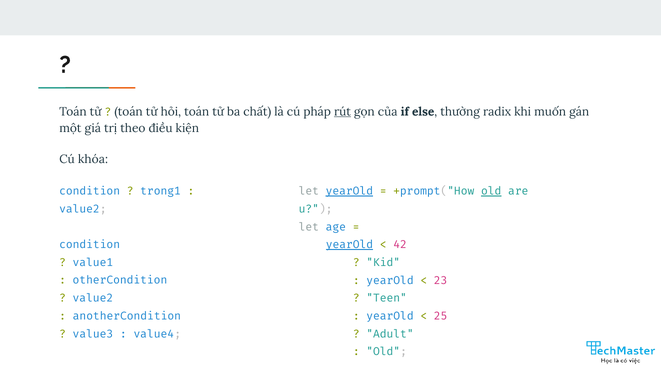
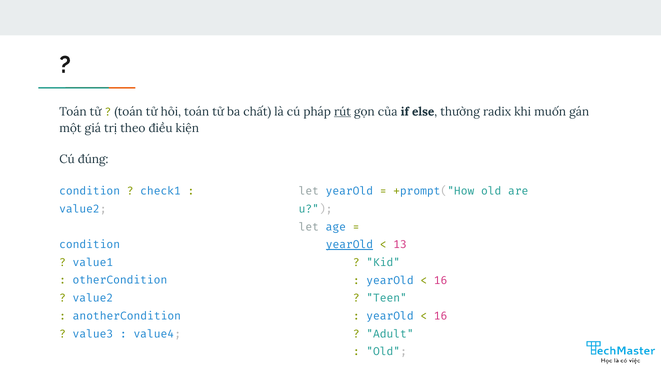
khóa: khóa -> đúng
trong1: trong1 -> check1
yearOld at (349, 191) underline: present -> none
old at (491, 191) underline: present -> none
42: 42 -> 13
23 at (441, 280): 23 -> 16
25 at (441, 316): 25 -> 16
